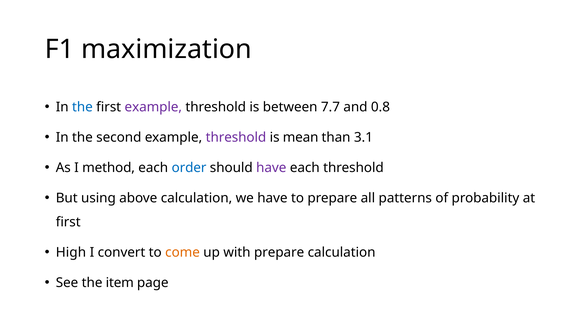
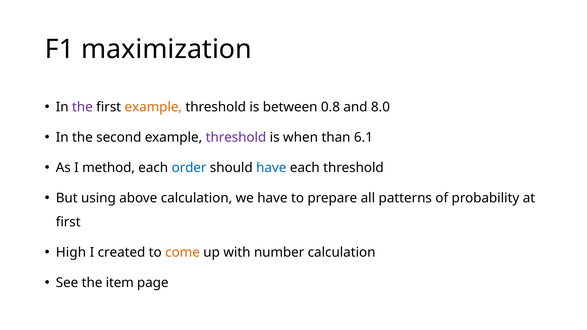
the at (82, 107) colour: blue -> purple
example at (153, 107) colour: purple -> orange
7.7: 7.7 -> 0.8
0.8: 0.8 -> 8.0
mean: mean -> when
3.1: 3.1 -> 6.1
have at (271, 168) colour: purple -> blue
convert: convert -> created
with prepare: prepare -> number
